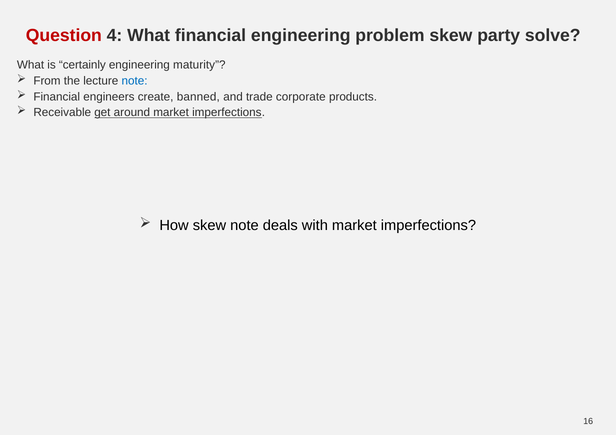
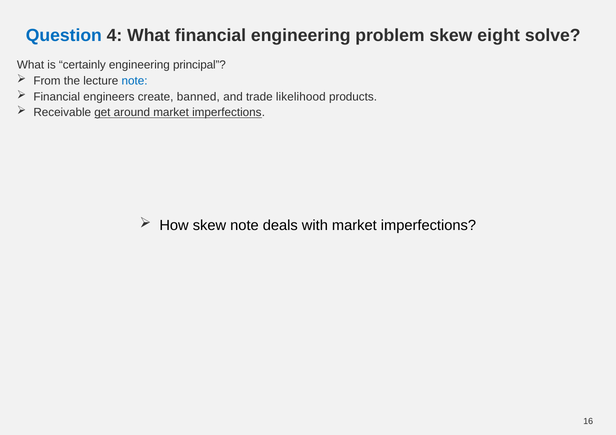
Question colour: red -> blue
party: party -> eight
maturity: maturity -> principal
corporate: corporate -> likelihood
